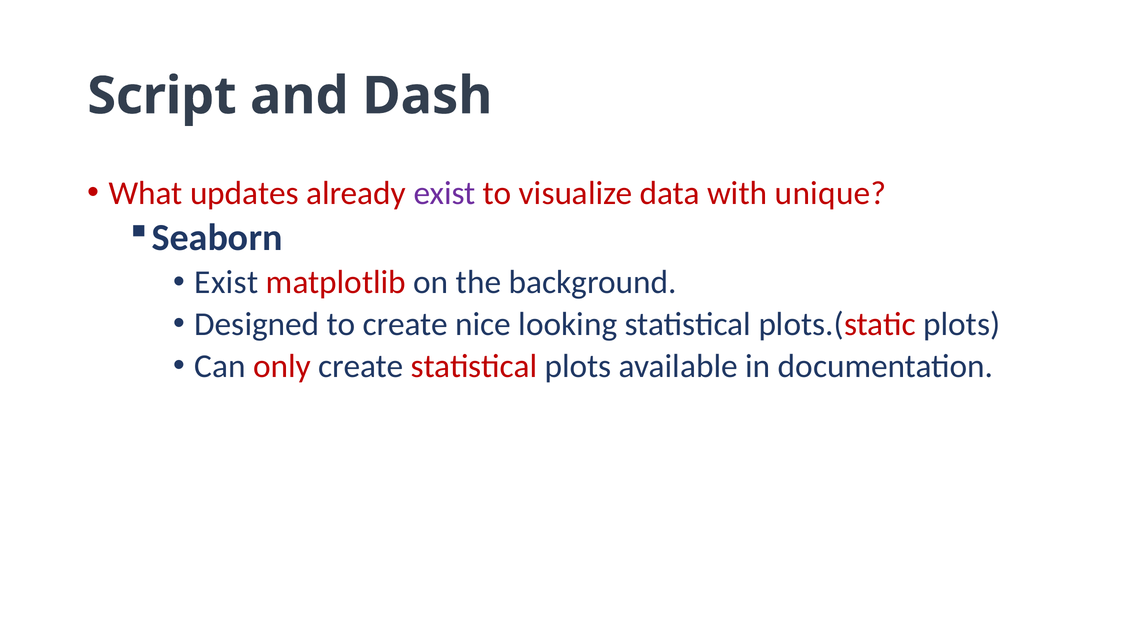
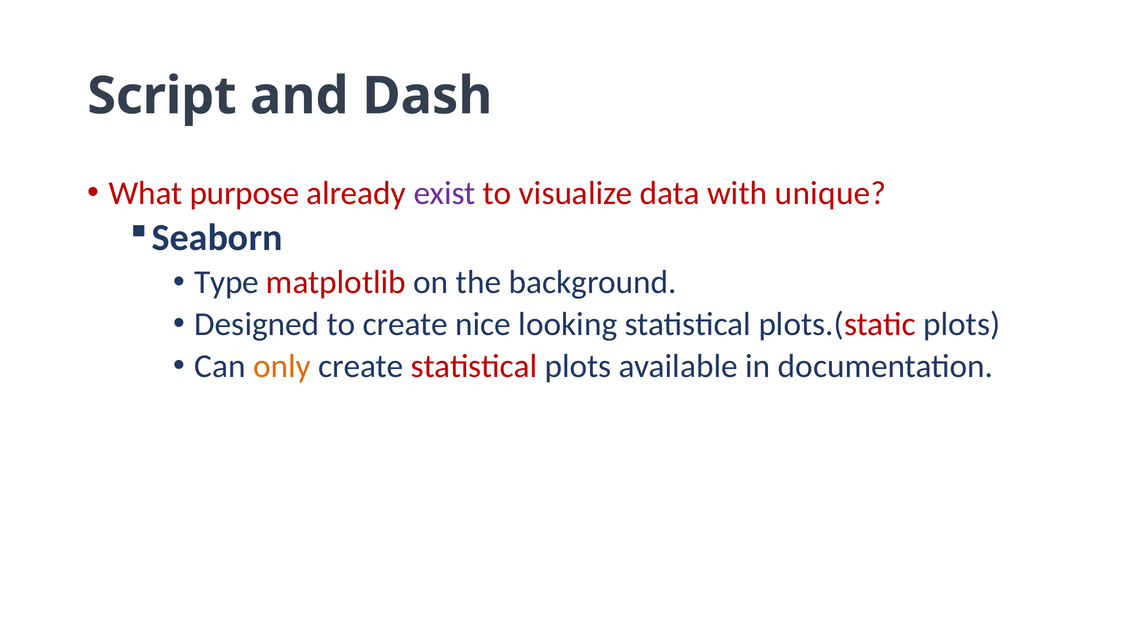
updates: updates -> purpose
Exist at (226, 283): Exist -> Type
only colour: red -> orange
